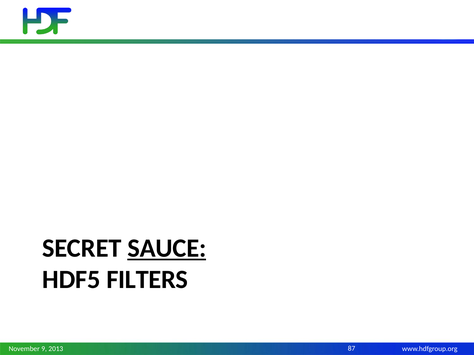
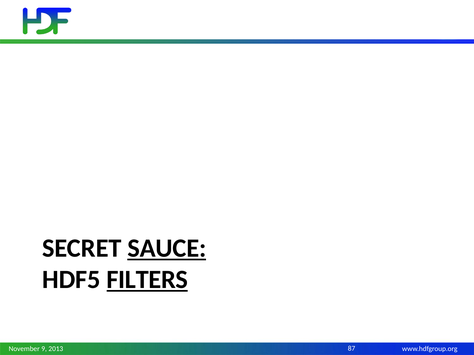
FILTERS underline: none -> present
